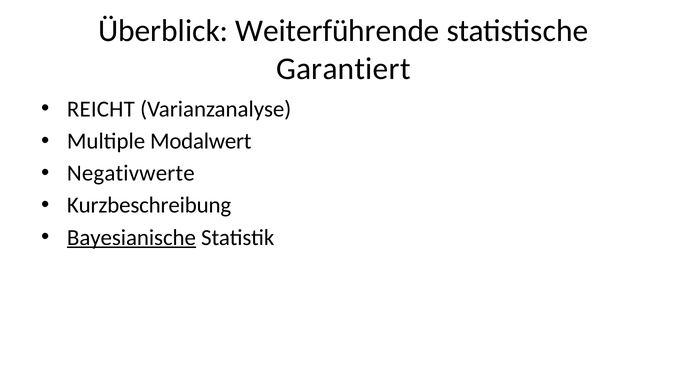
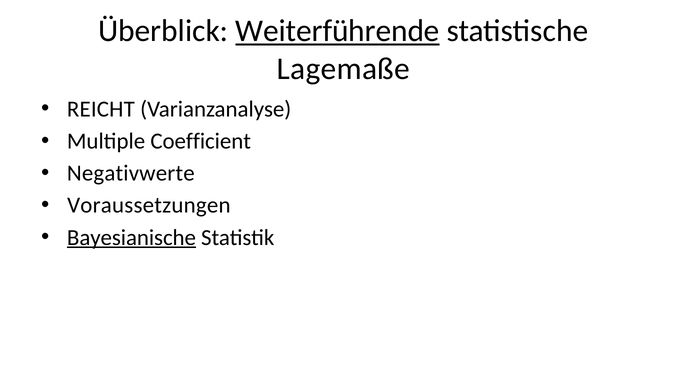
Weiterführende underline: none -> present
Garantiert: Garantiert -> Lagemaße
Modalwert: Modalwert -> Coefficient
Kurzbeschreibung: Kurzbeschreibung -> Voraussetzungen
